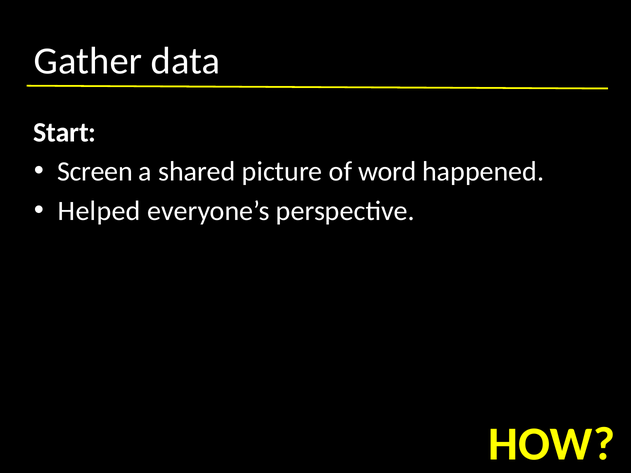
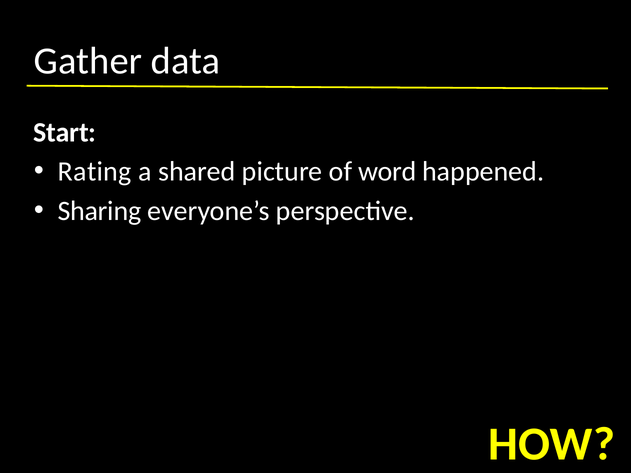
Screen: Screen -> Rating
Helped: Helped -> Sharing
